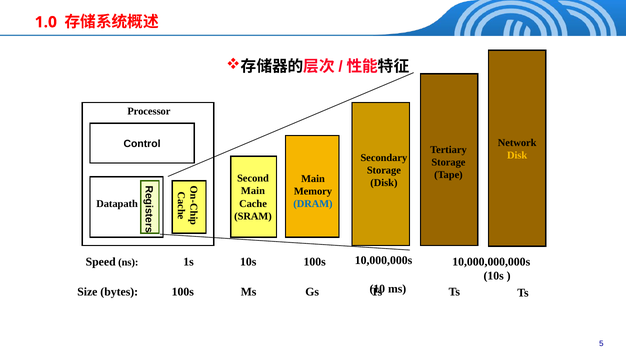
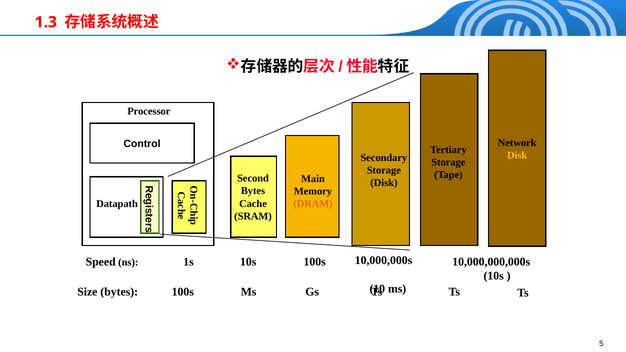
1.0: 1.0 -> 1.3
Main at (253, 191): Main -> Bytes
DRAM colour: blue -> orange
